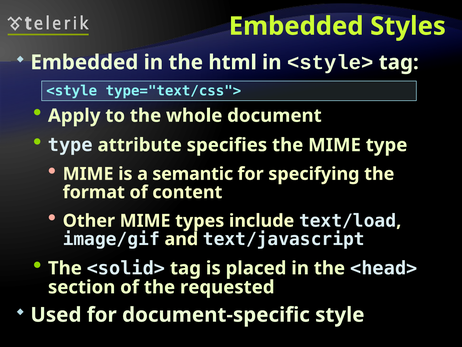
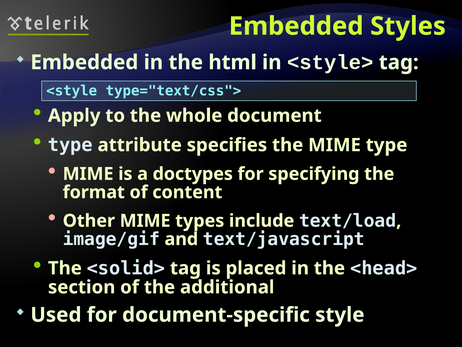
semantic: semantic -> doctypes
requested: requested -> additional
